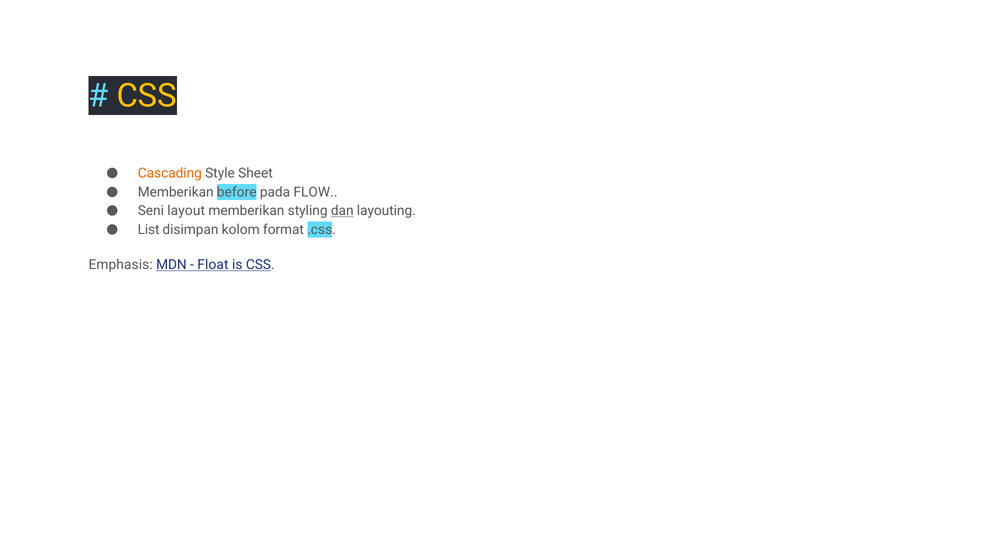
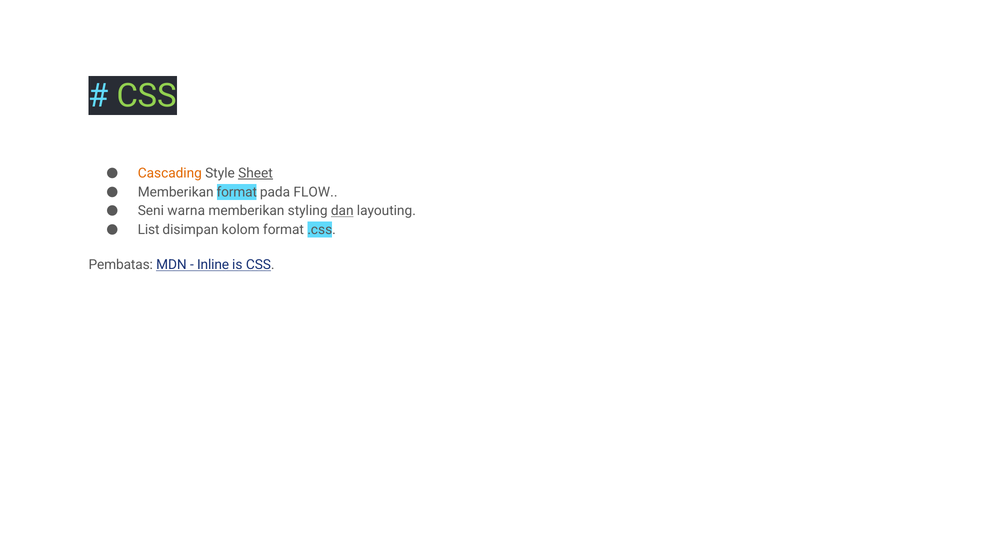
CSS at (147, 96) colour: yellow -> light green
Sheet underline: none -> present
Memberikan before: before -> format
layout: layout -> warna
Emphasis: Emphasis -> Pembatas
Float: Float -> Inline
